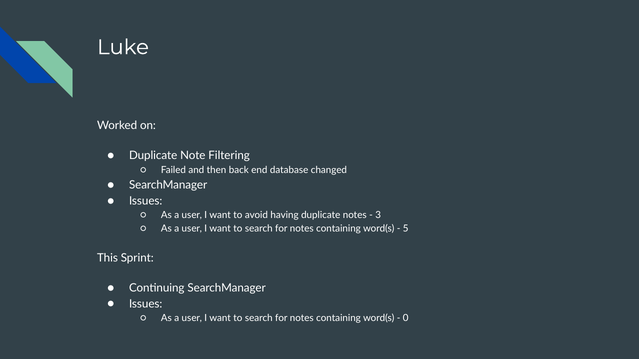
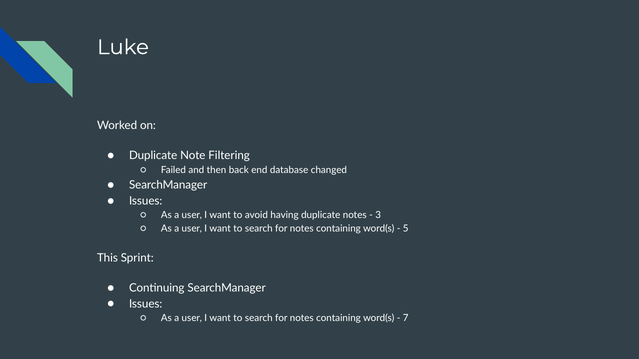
0: 0 -> 7
